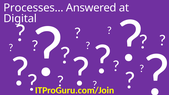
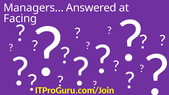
Processes…: Processes… -> Managers…
Digital: Digital -> Facing
